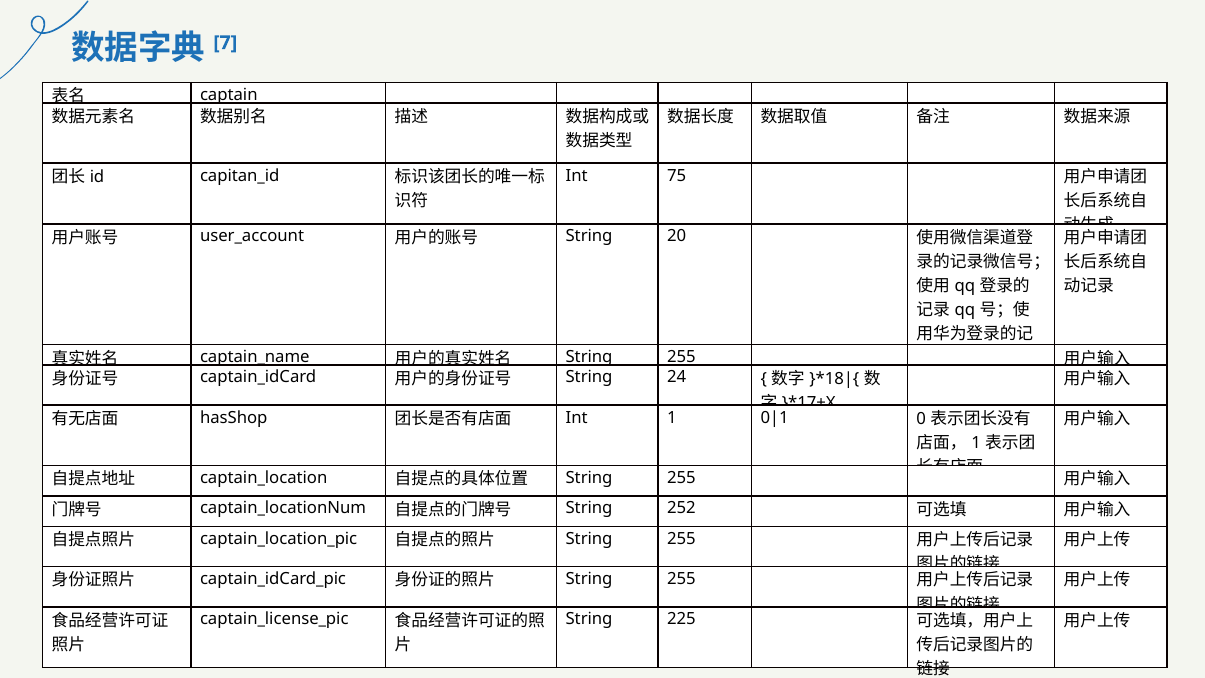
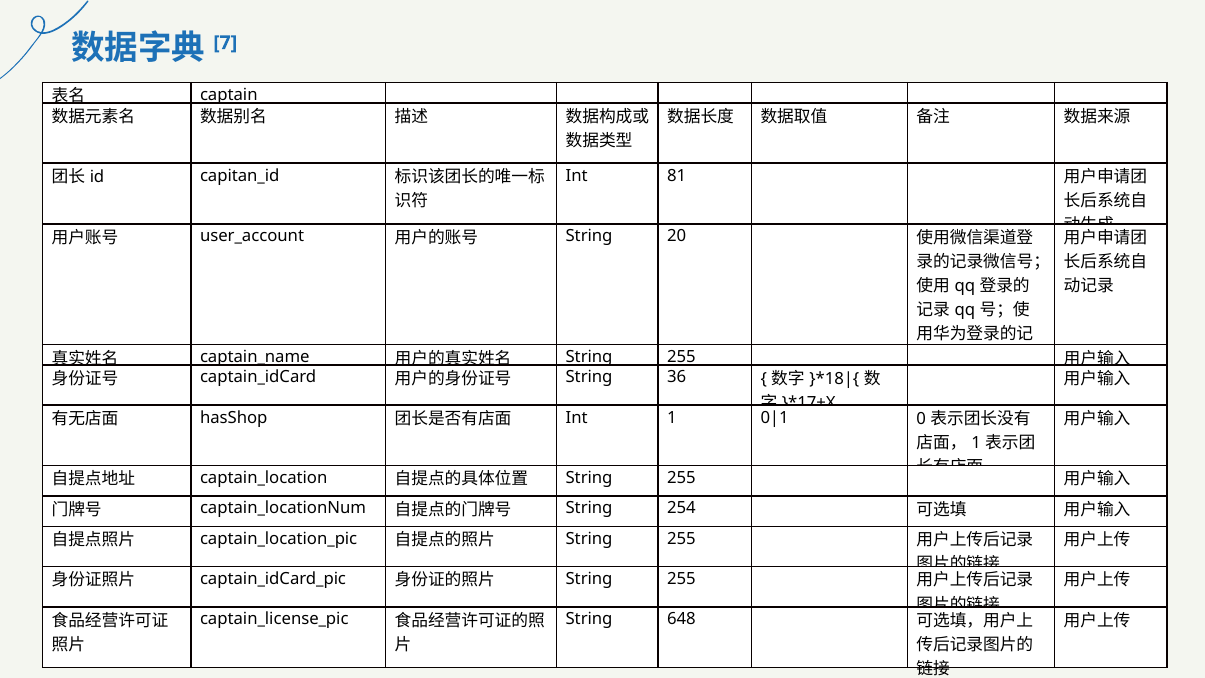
75: 75 -> 81
24: 24 -> 36
252: 252 -> 254
225: 225 -> 648
